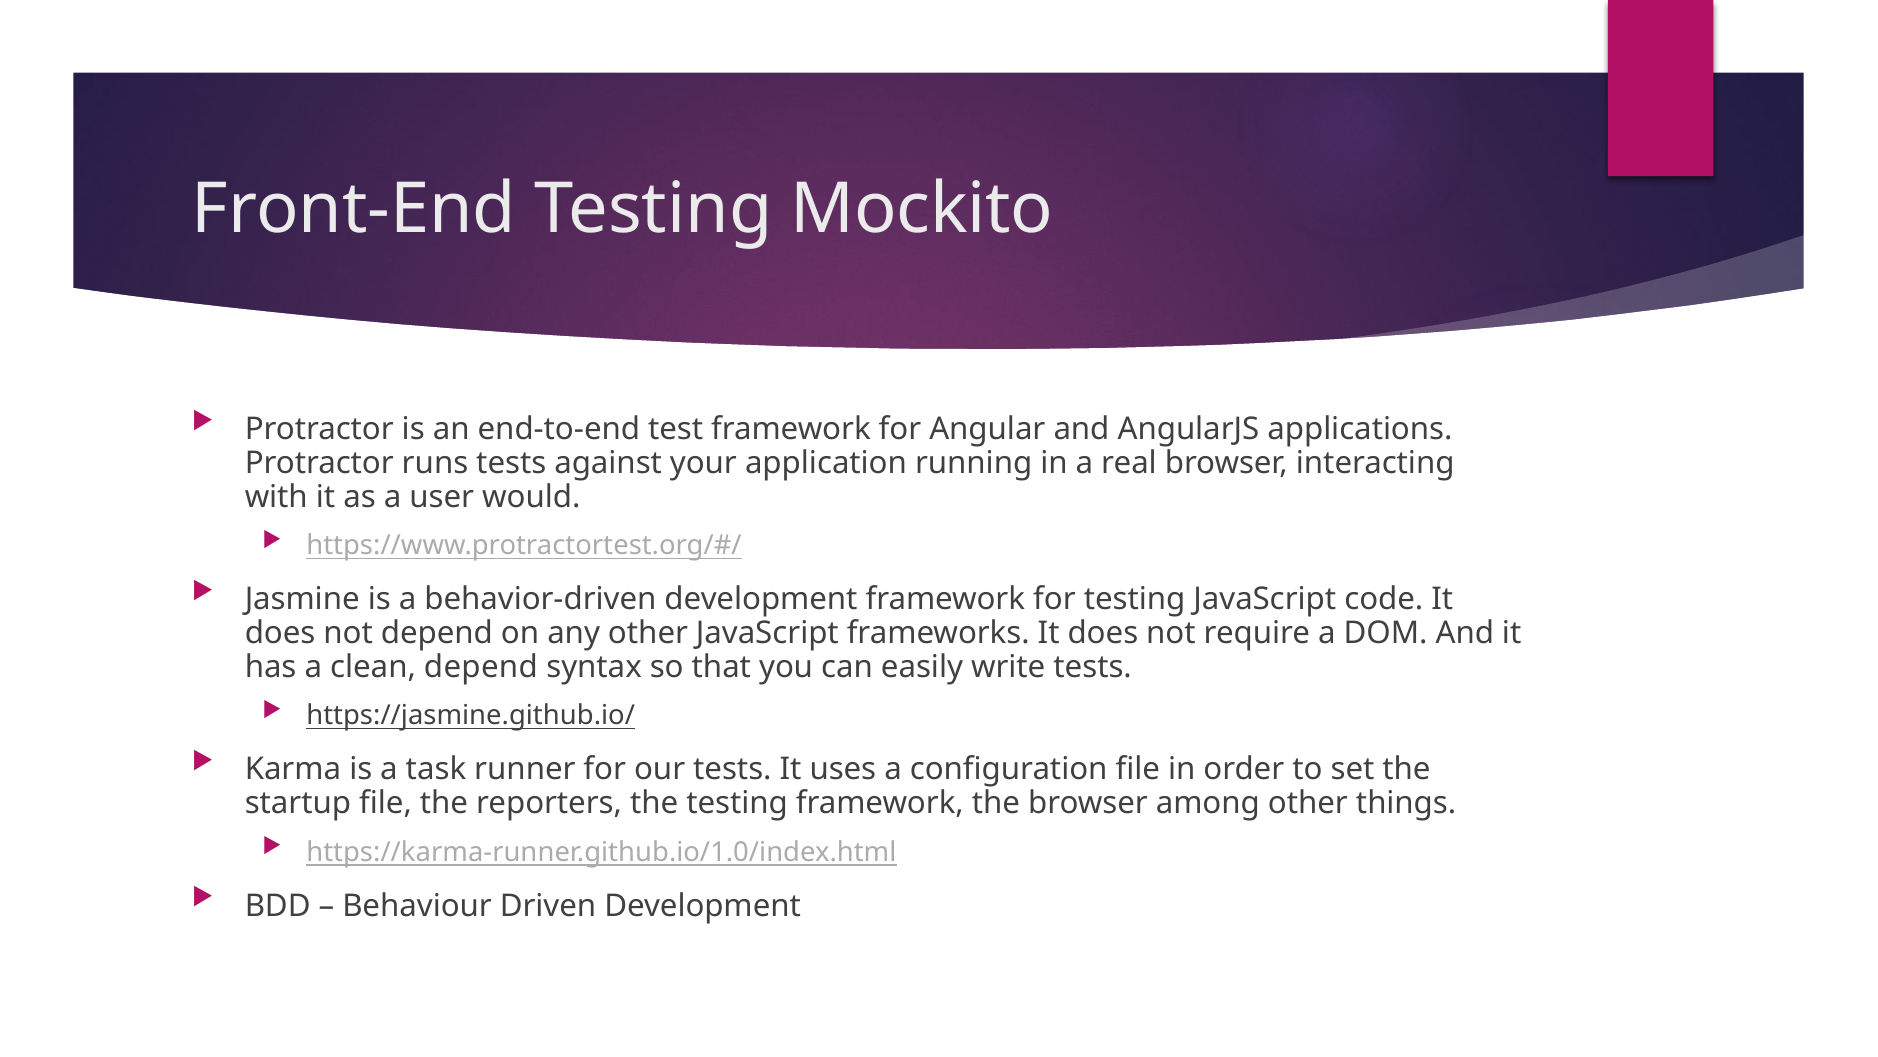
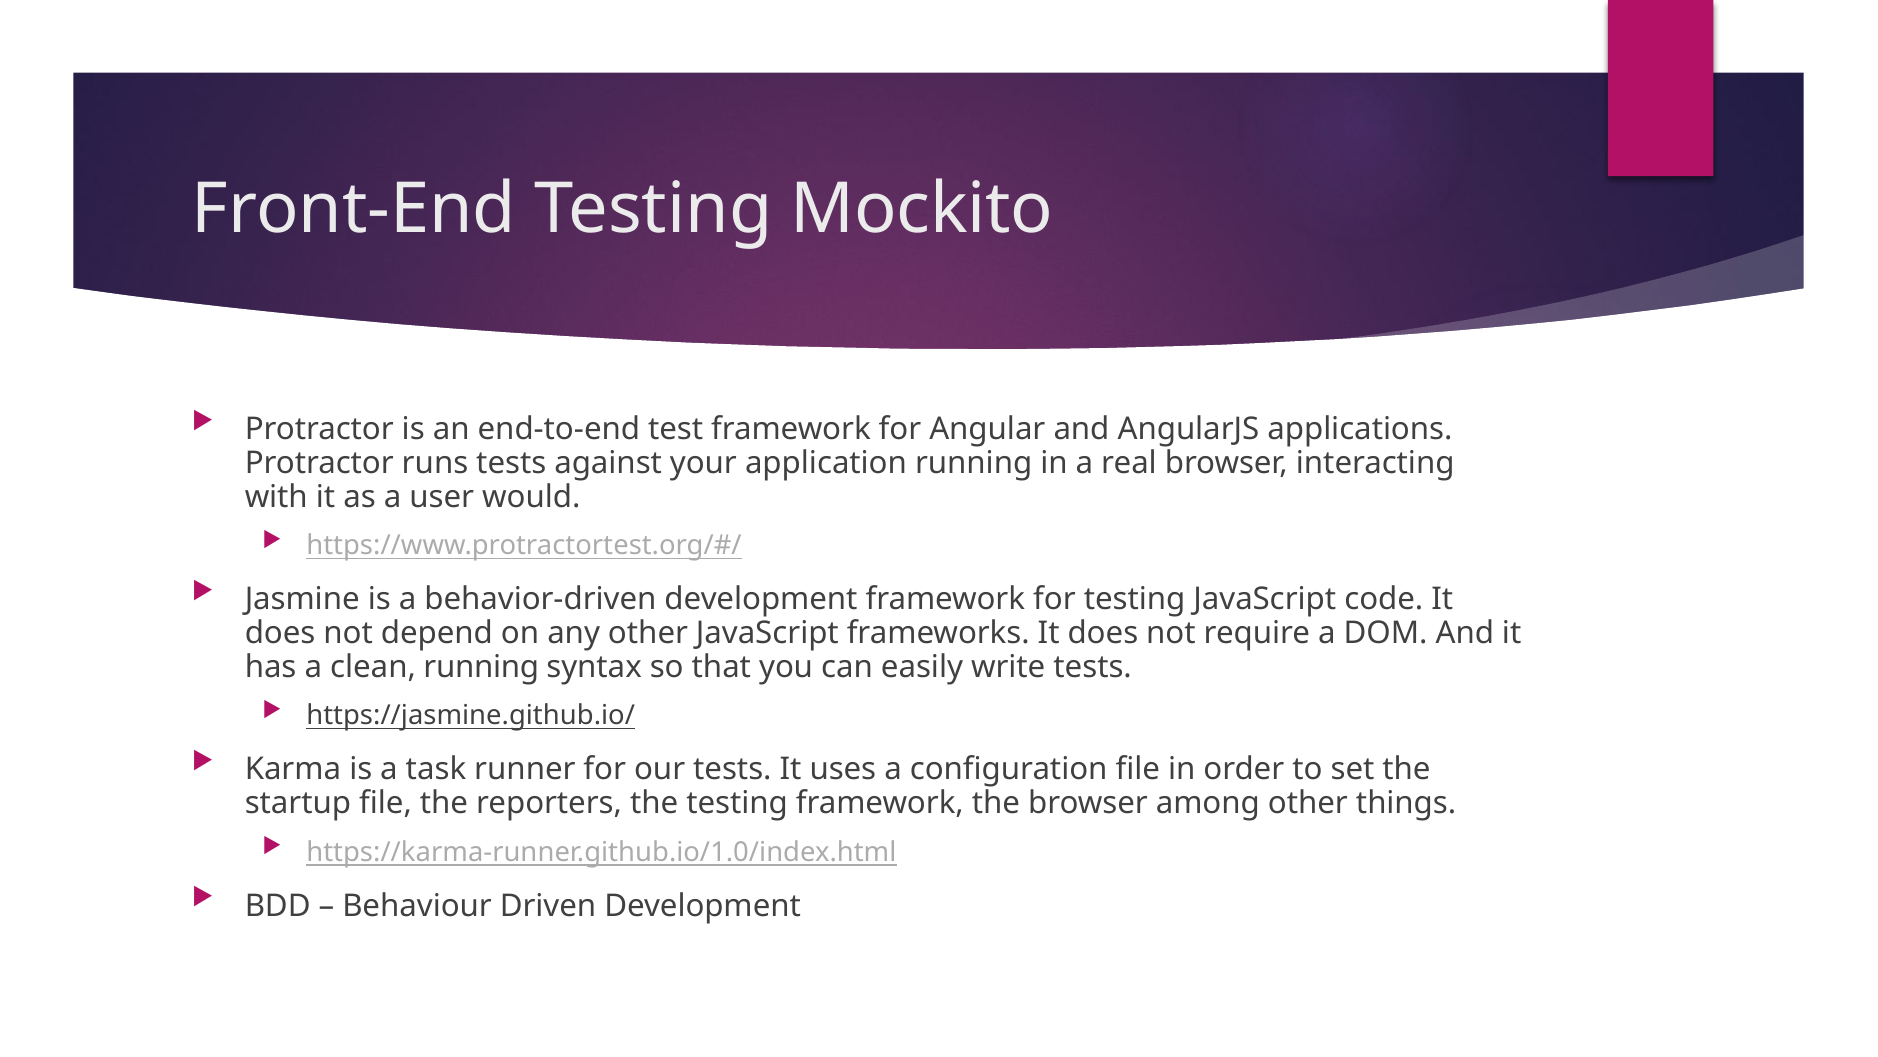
clean depend: depend -> running
